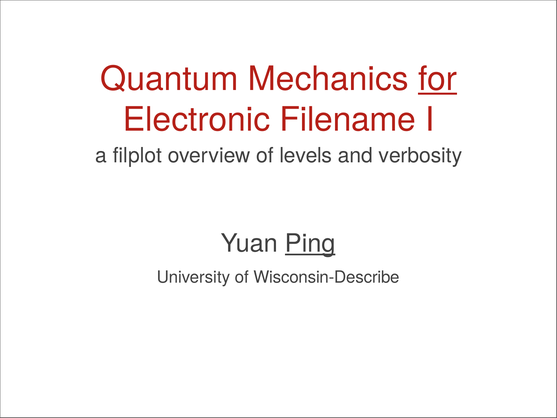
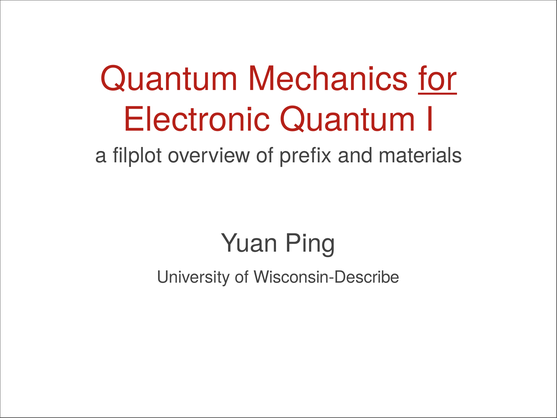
Electronic Filename: Filename -> Quantum
levels: levels -> prefix
verbosity: verbosity -> materials
Ping underline: present -> none
